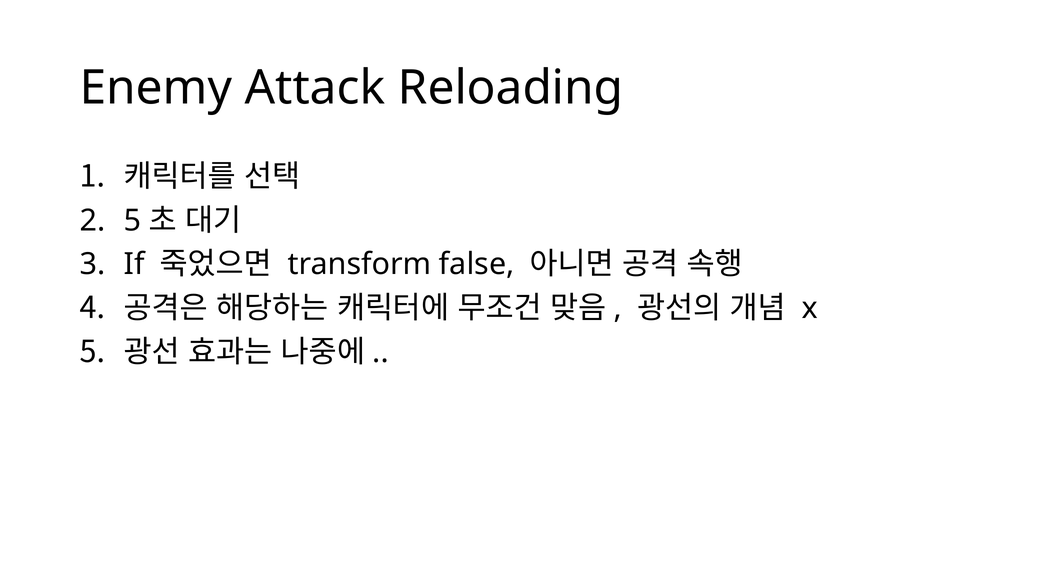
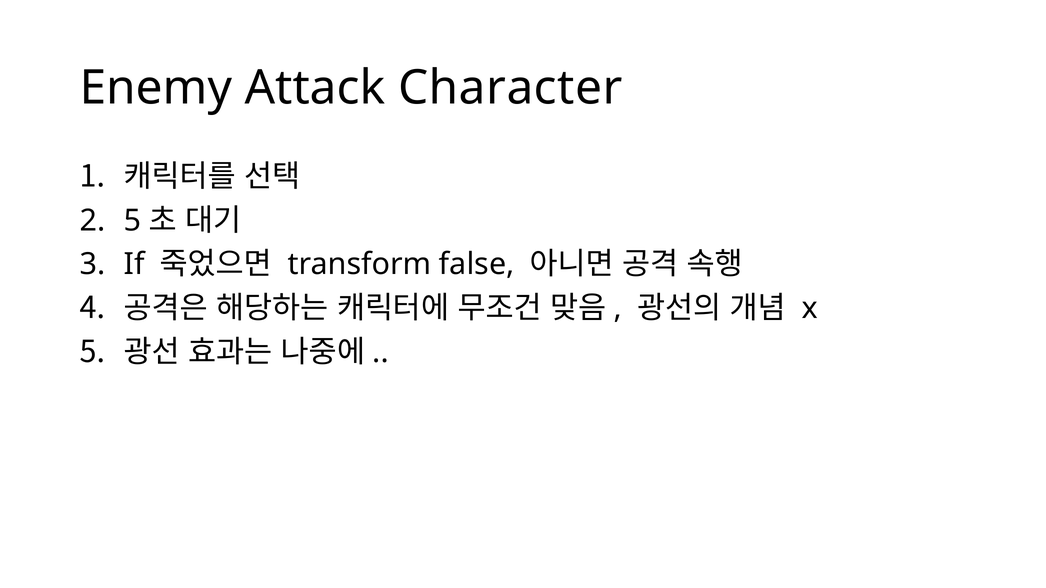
Reloading: Reloading -> Character
